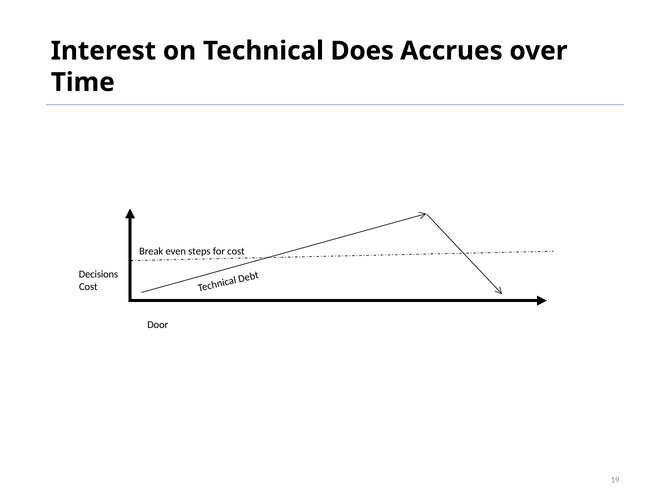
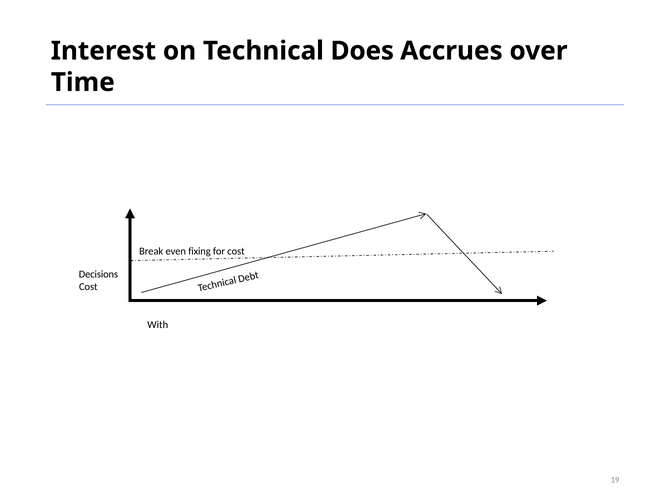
steps: steps -> fixing
Door: Door -> With
